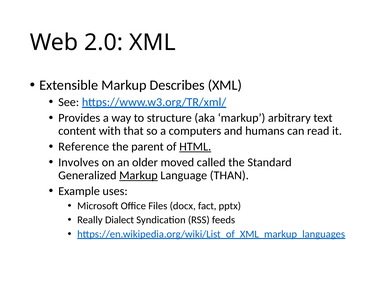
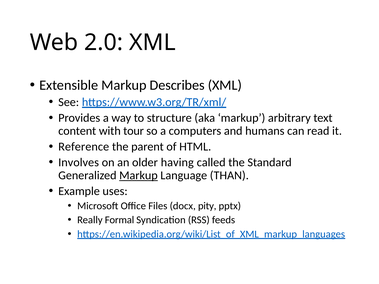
that: that -> tour
HTML underline: present -> none
moved: moved -> having
fact: fact -> pity
Dialect: Dialect -> Formal
